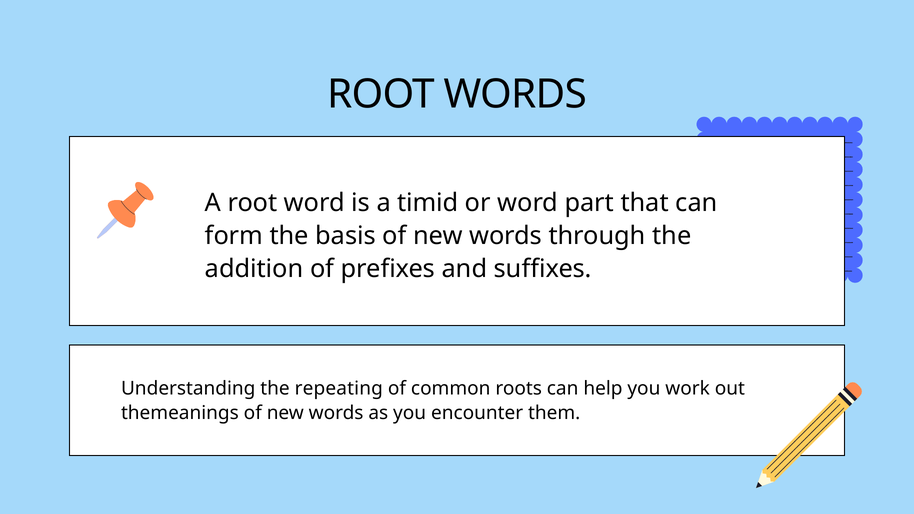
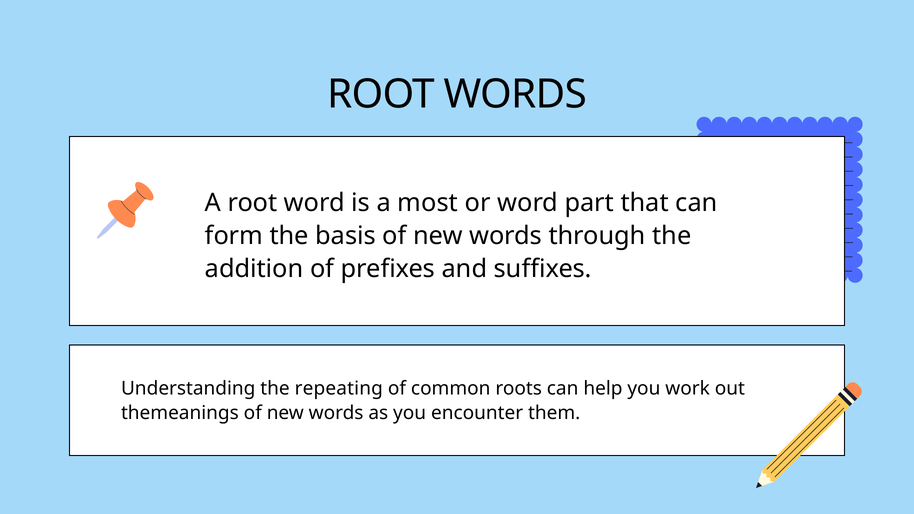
timid: timid -> most
